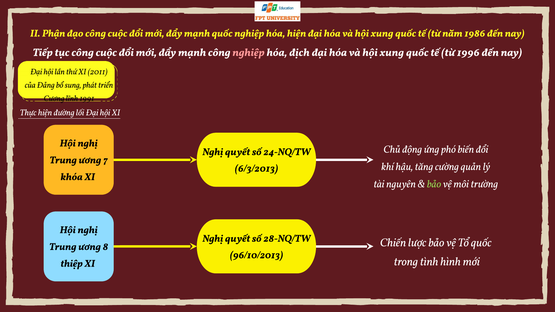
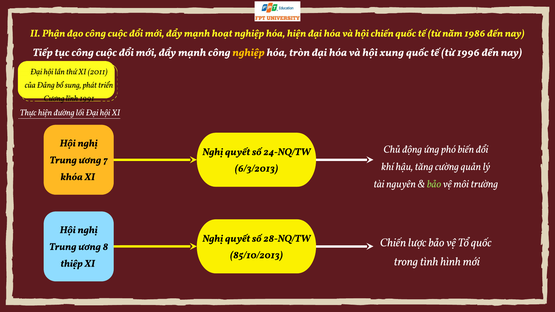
mạnh quốc: quốc -> hoạt
xung at (382, 33): xung -> chiến
nghiệp at (248, 52) colour: pink -> yellow
địch: địch -> tròn
96/10/2013: 96/10/2013 -> 85/10/2013
